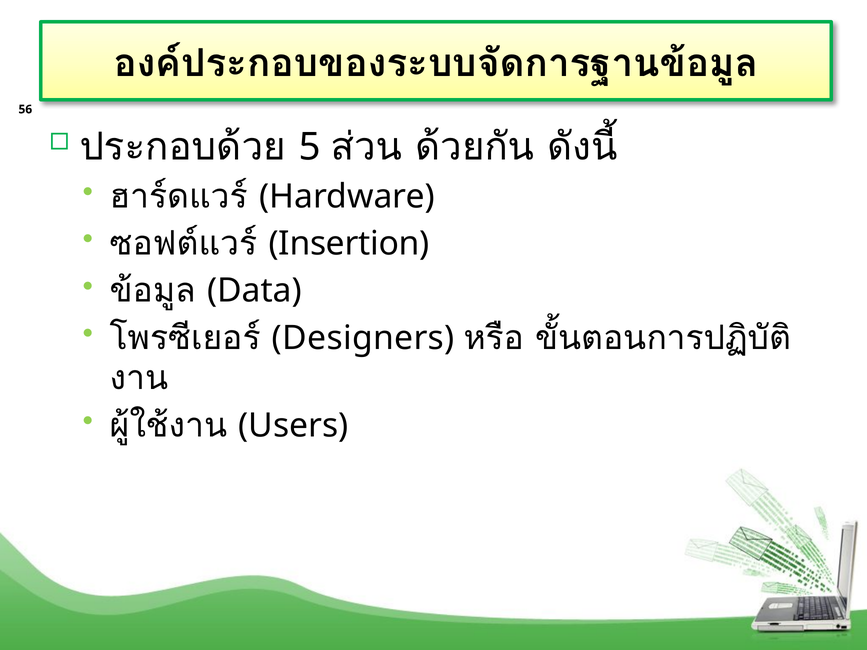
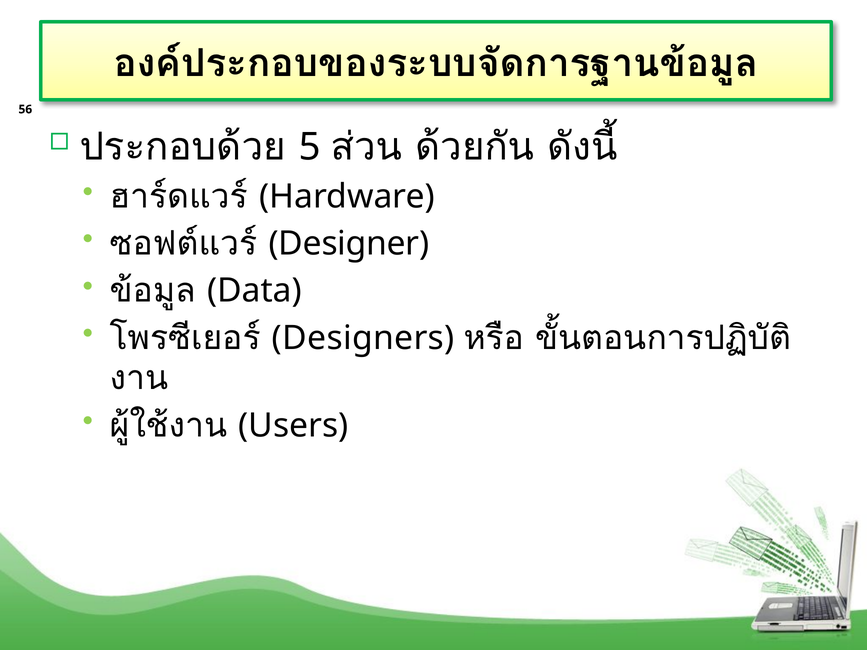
Insertion: Insertion -> Designer
